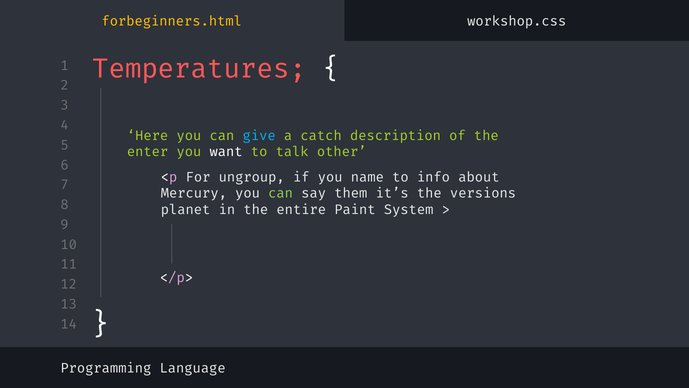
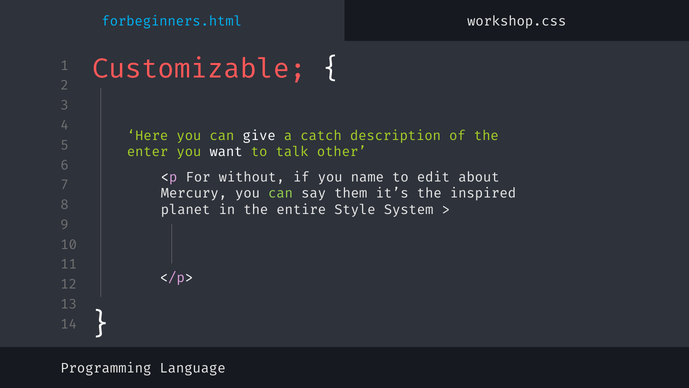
forbeginners.html colour: yellow -> light blue
Temperatures: Temperatures -> Customizable
give colour: light blue -> white
ungroup: ungroup -> without
info: info -> edit
versions: versions -> inspired
Paint: Paint -> Style
